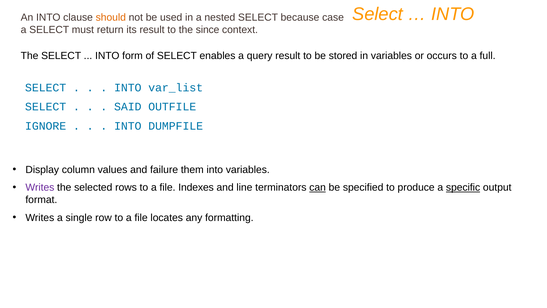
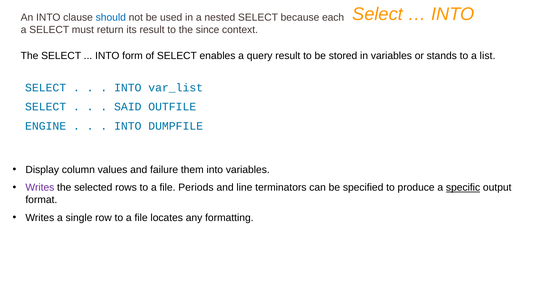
should colour: orange -> blue
case: case -> each
occurs: occurs -> stands
full: full -> list
IGNORE: IGNORE -> ENGINE
Indexes: Indexes -> Periods
can underline: present -> none
